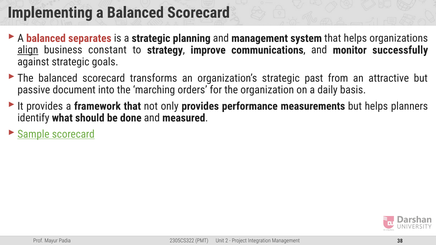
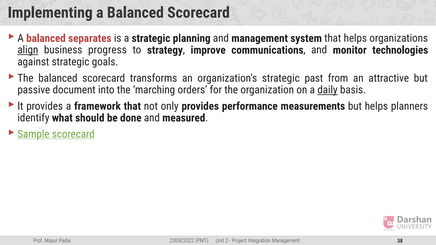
constant: constant -> progress
successfully: successfully -> technologies
daily underline: none -> present
